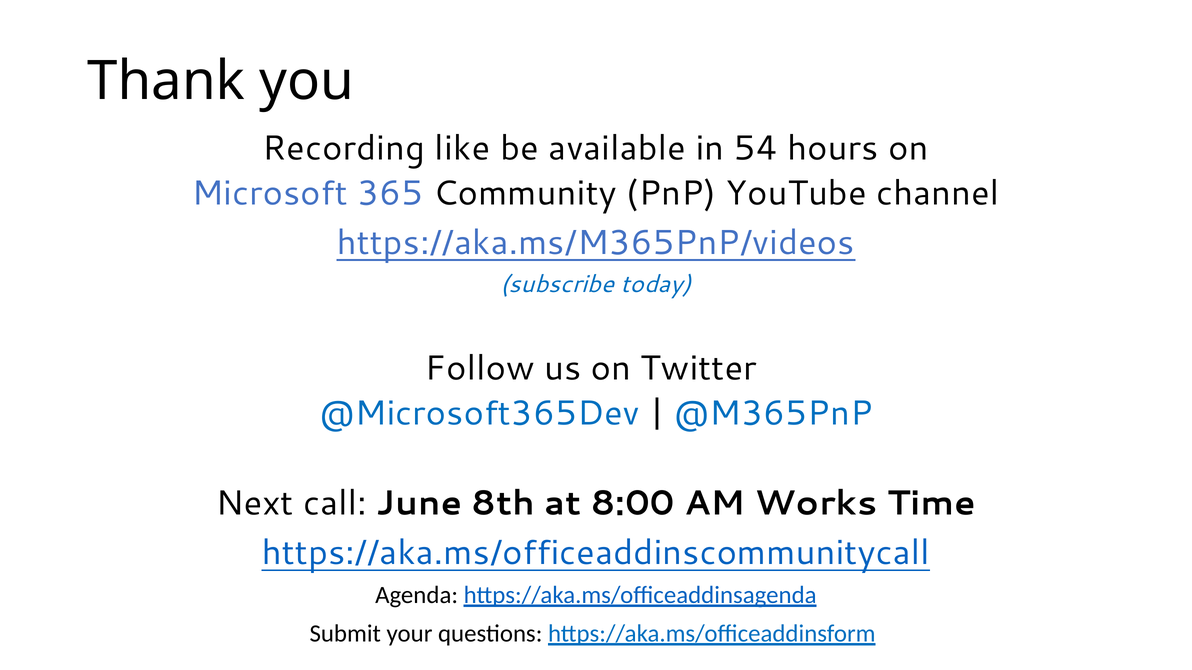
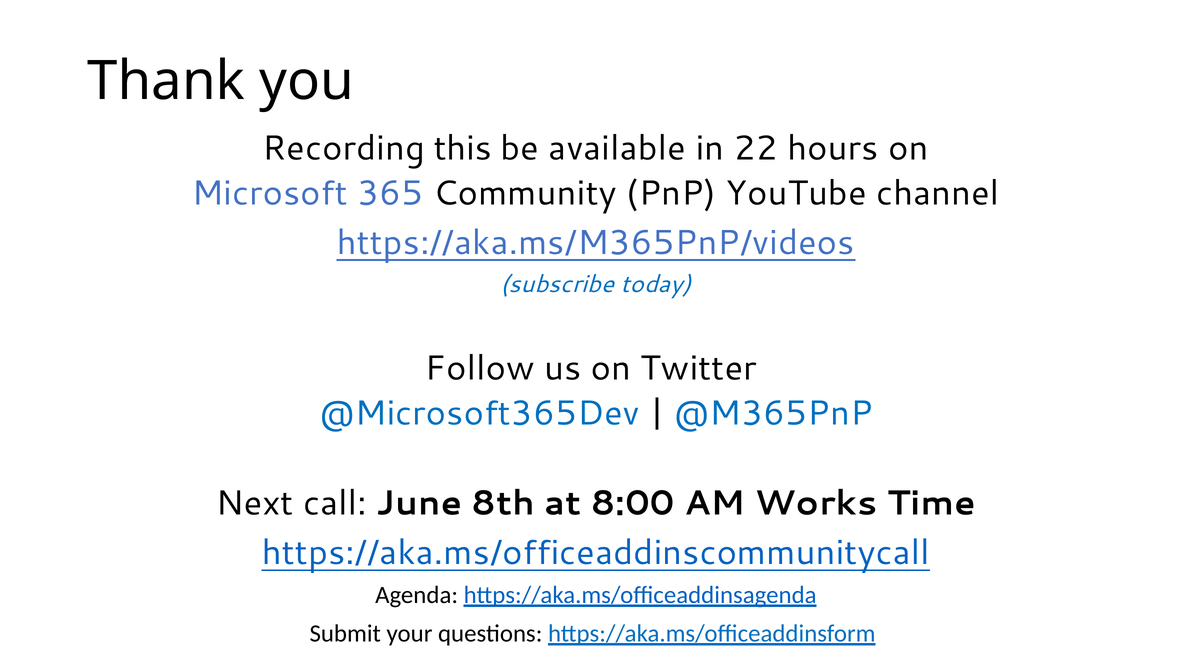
like: like -> this
54: 54 -> 22
